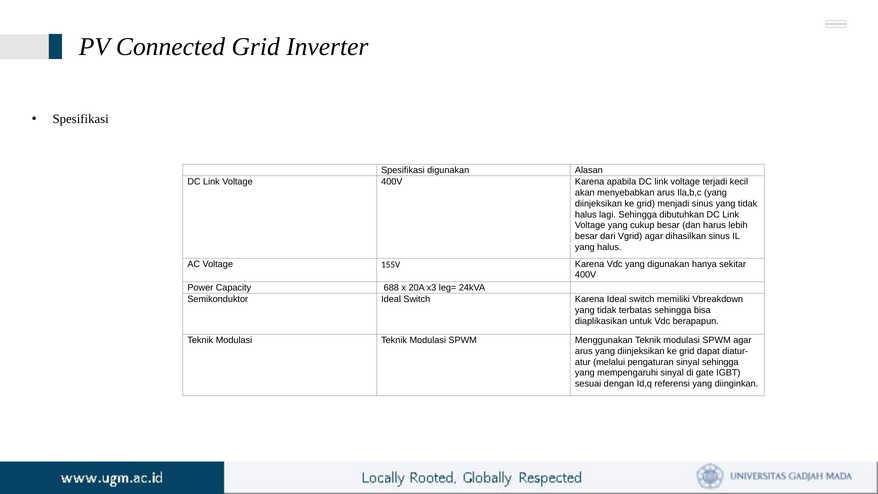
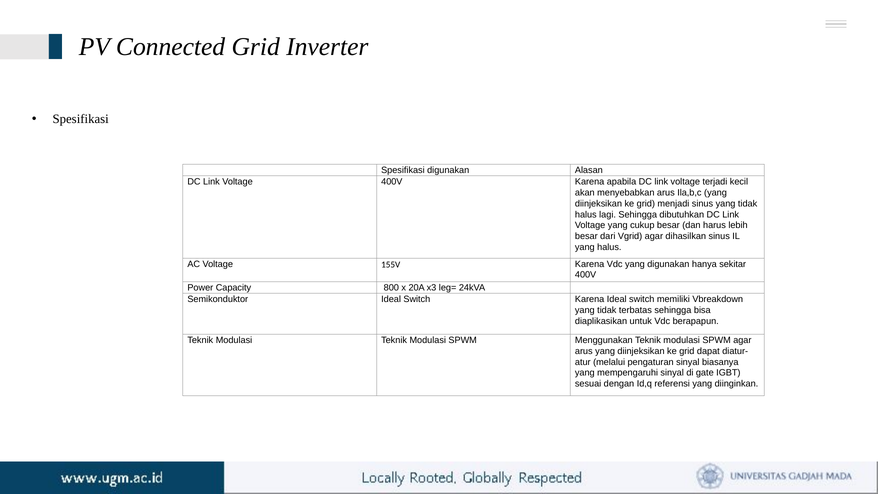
688: 688 -> 800
sinyal sehingga: sehingga -> biasanya
